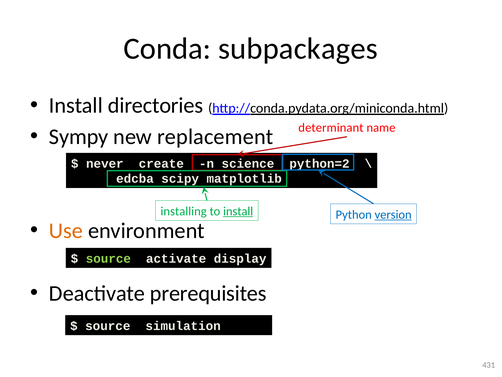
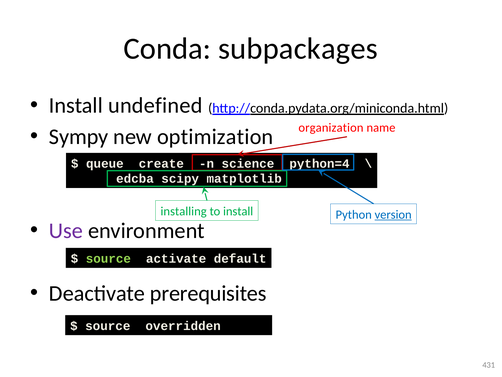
directories: directories -> undefined
determinant: determinant -> organization
replacement: replacement -> optimization
never: never -> queue
python=2: python=2 -> python=4
install at (238, 211) underline: present -> none
Use colour: orange -> purple
display: display -> default
simulation: simulation -> overridden
